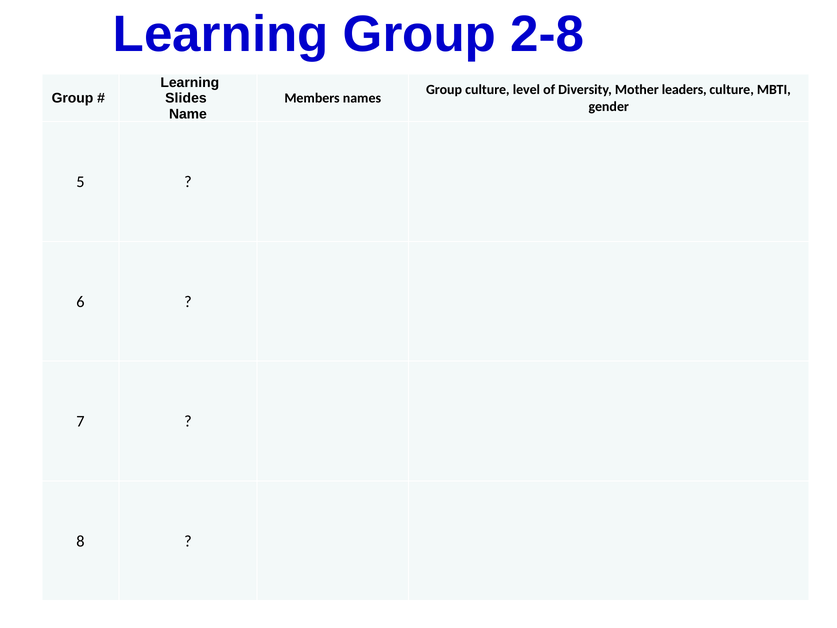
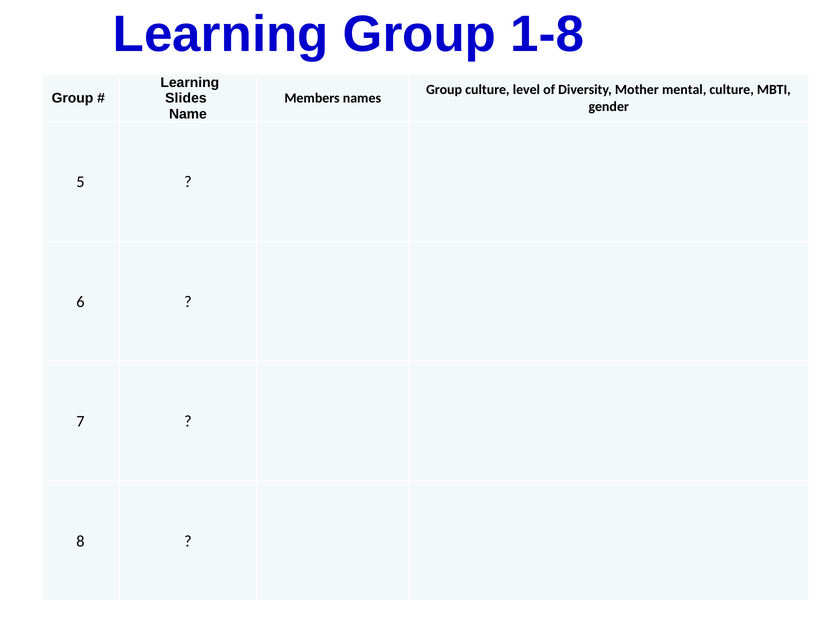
2-8: 2-8 -> 1-8
leaders: leaders -> mental
